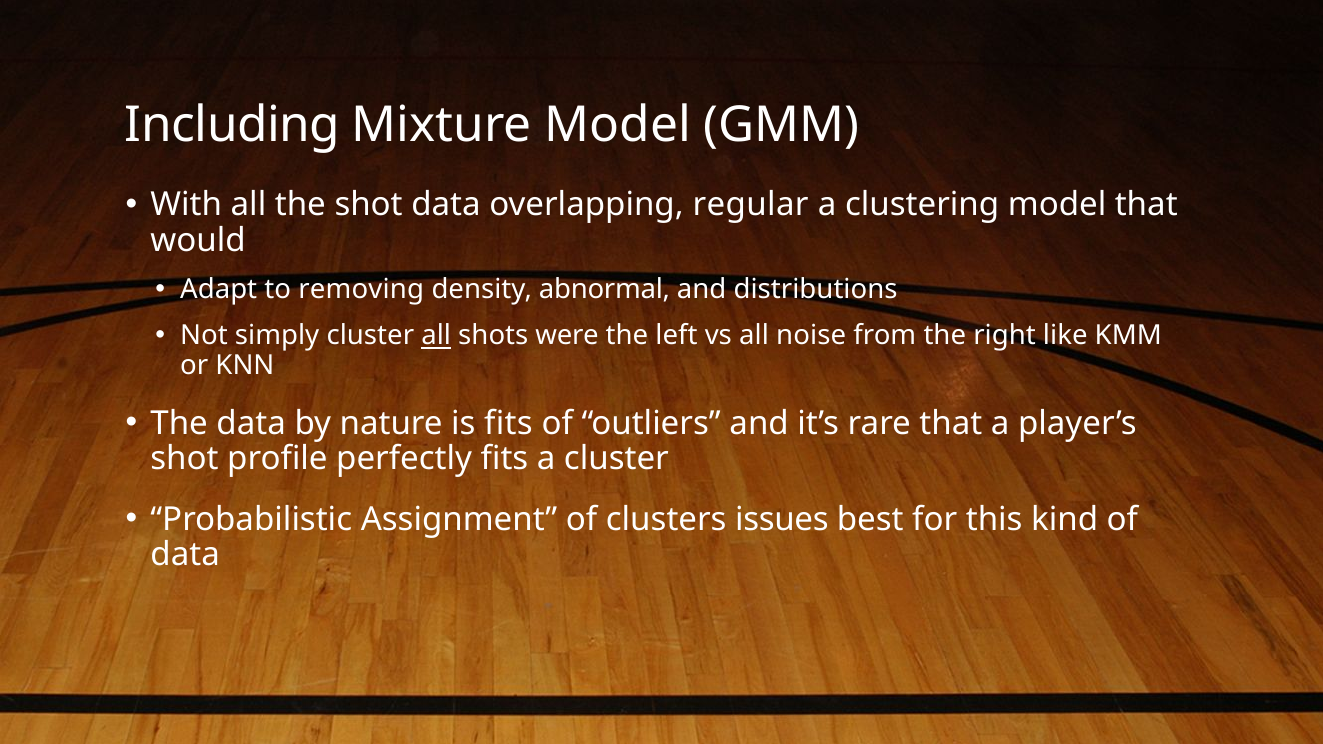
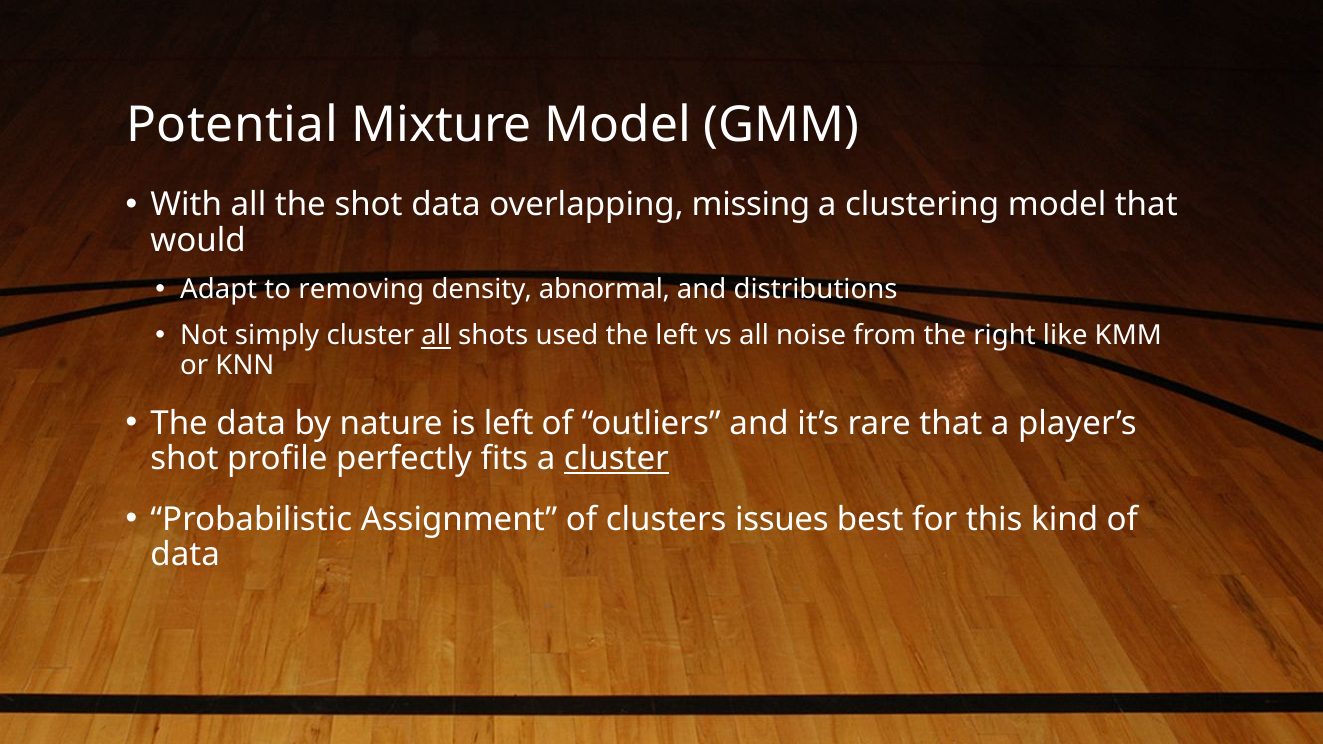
Including: Including -> Potential
regular: regular -> missing
were: were -> used
is fits: fits -> left
cluster at (616, 459) underline: none -> present
